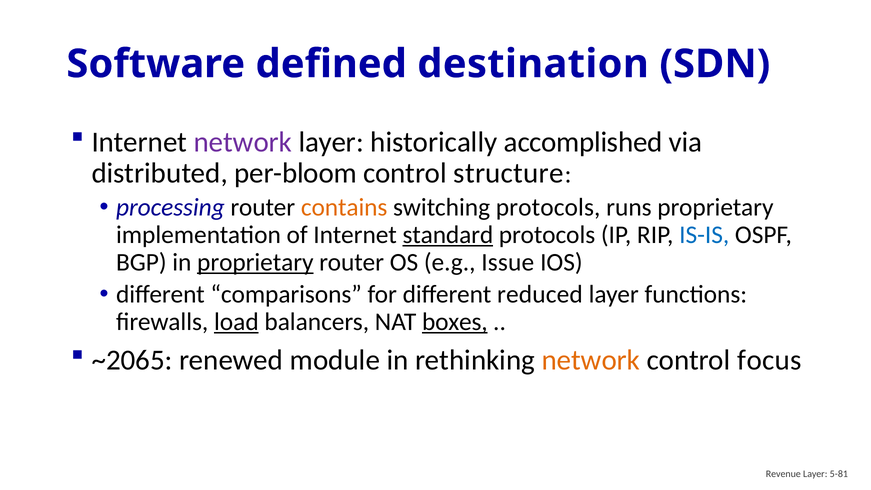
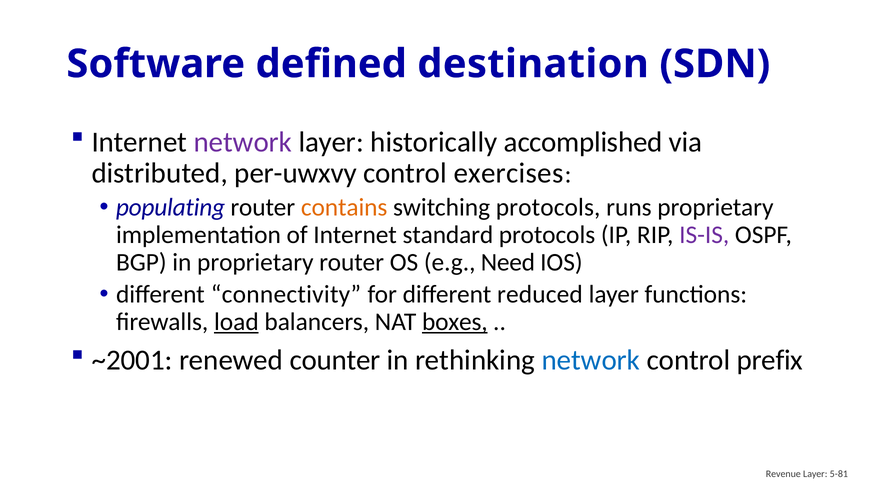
per-bloom: per-bloom -> per-uwxvy
structure: structure -> exercises
processing: processing -> populating
standard underline: present -> none
IS-IS colour: blue -> purple
proprietary at (255, 262) underline: present -> none
Issue: Issue -> Need
comparisons: comparisons -> connectivity
~2065: ~2065 -> ~2001
module: module -> counter
network at (591, 360) colour: orange -> blue
focus: focus -> prefix
